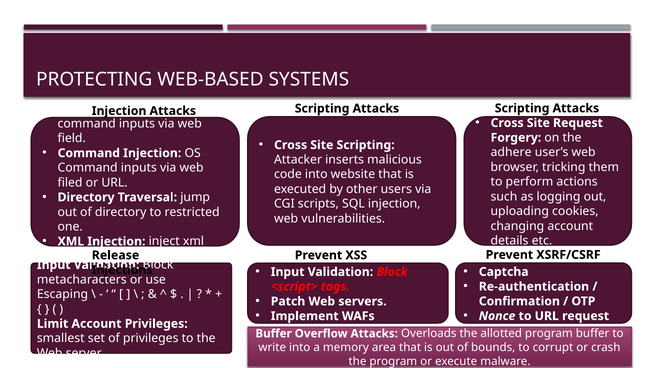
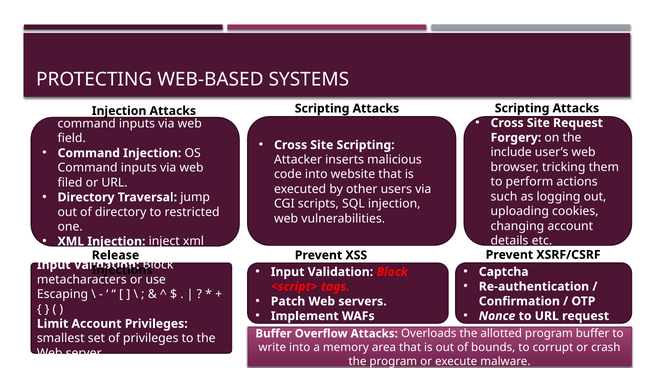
adhere: adhere -> include
